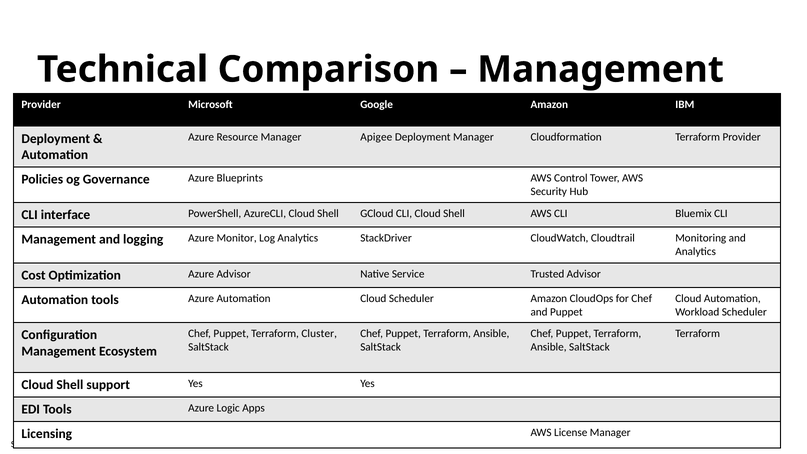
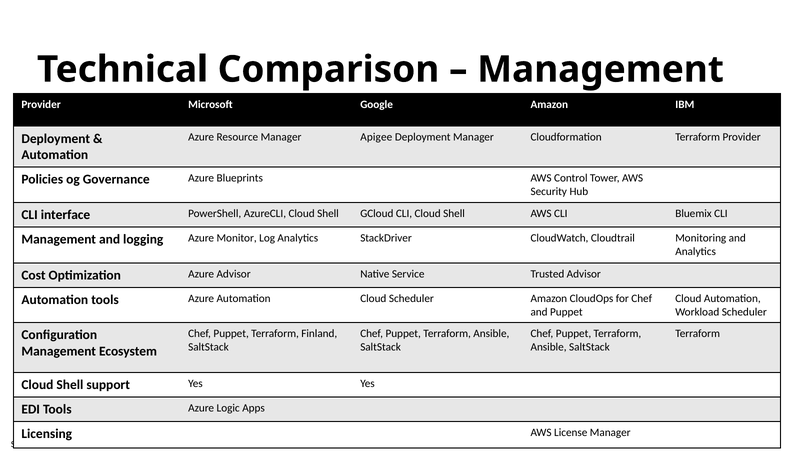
Cluster: Cluster -> Finland
